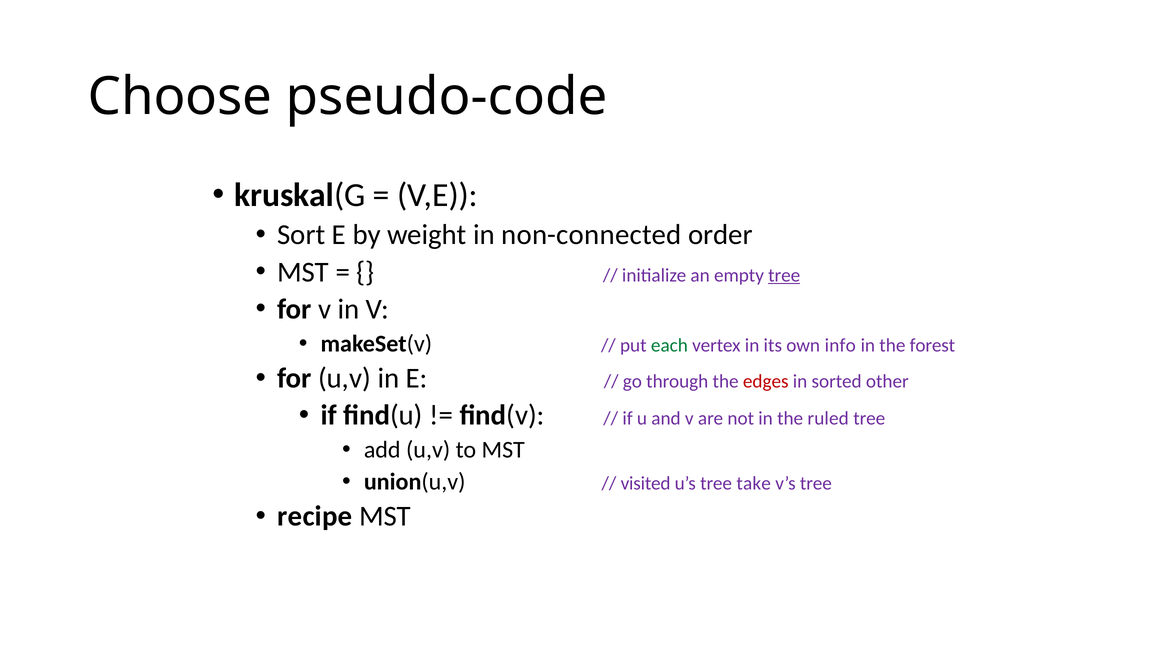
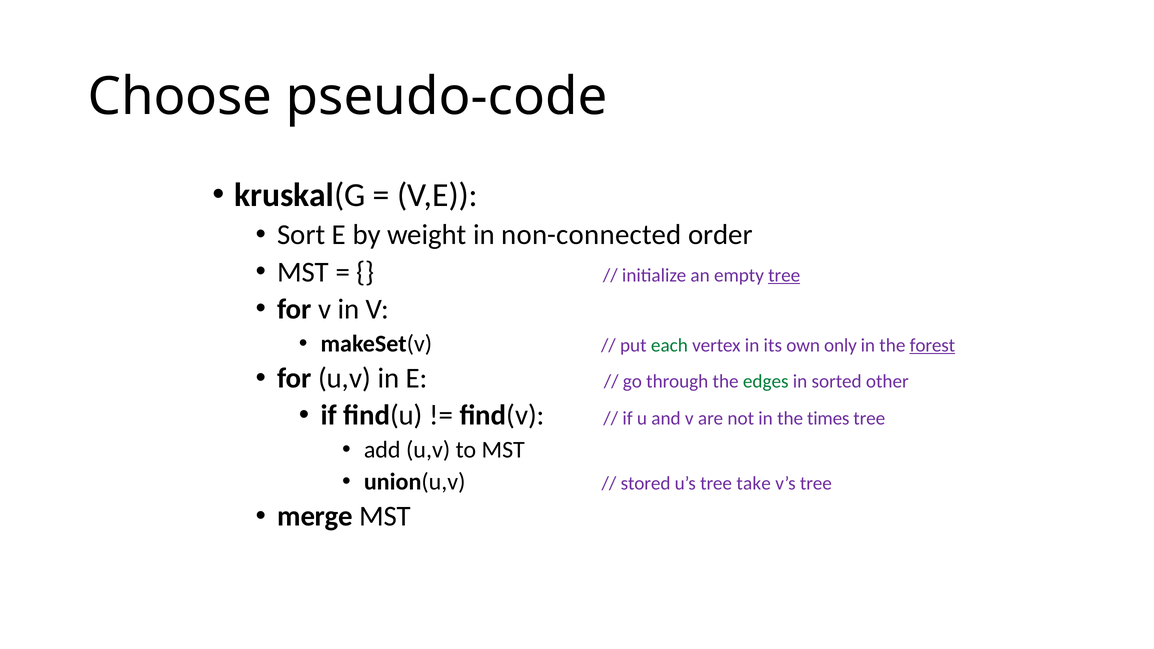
info: info -> only
forest underline: none -> present
edges colour: red -> green
ruled: ruled -> times
visited: visited -> stored
recipe: recipe -> merge
